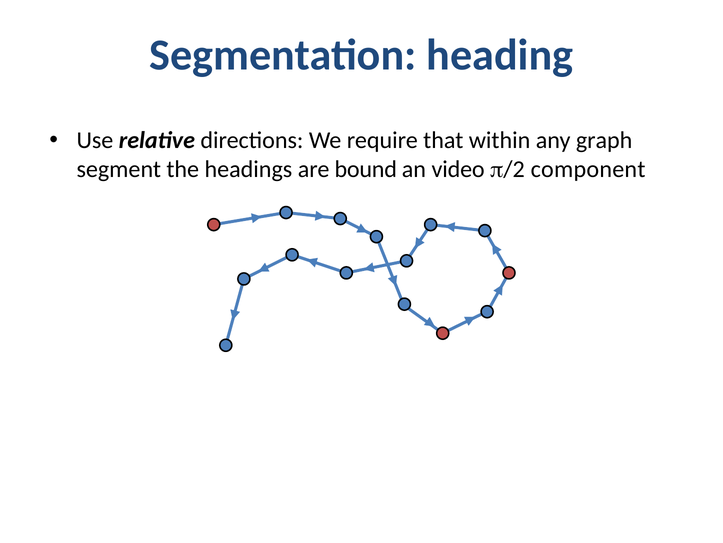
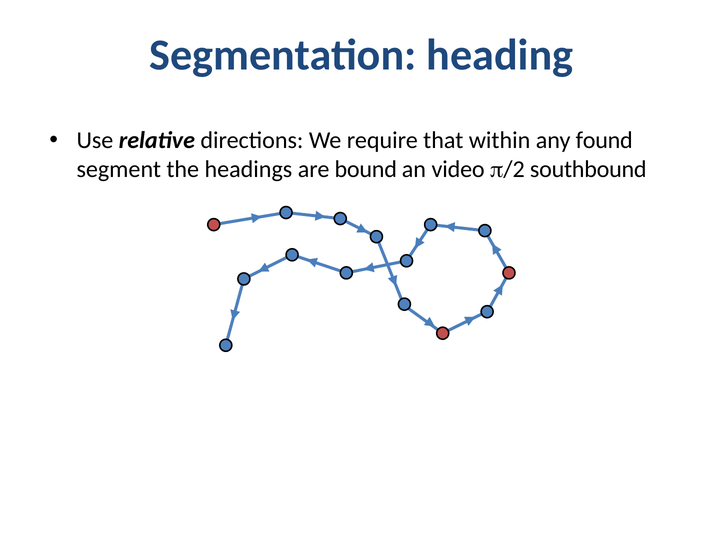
graph: graph -> found
component: component -> southbound
